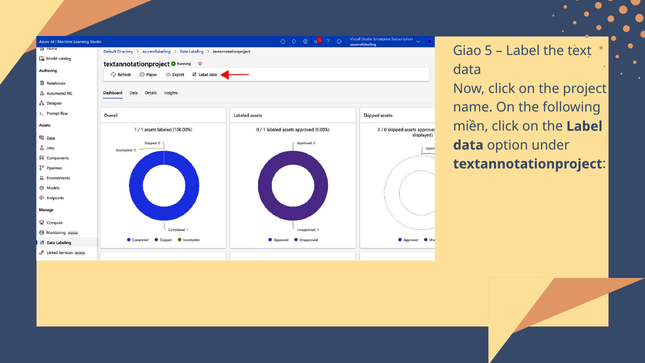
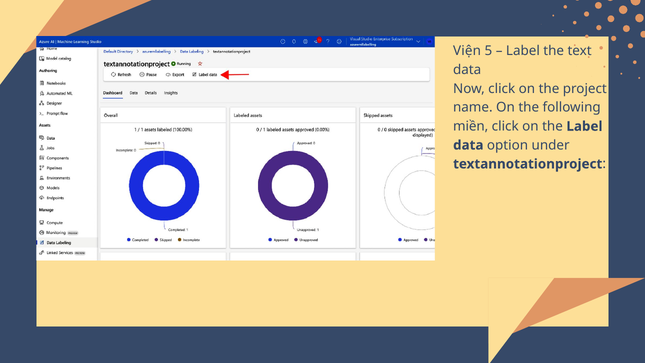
Giao: Giao -> Viện
